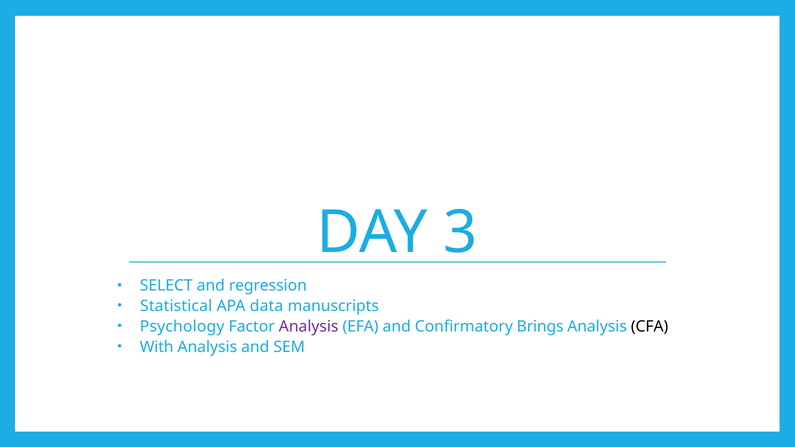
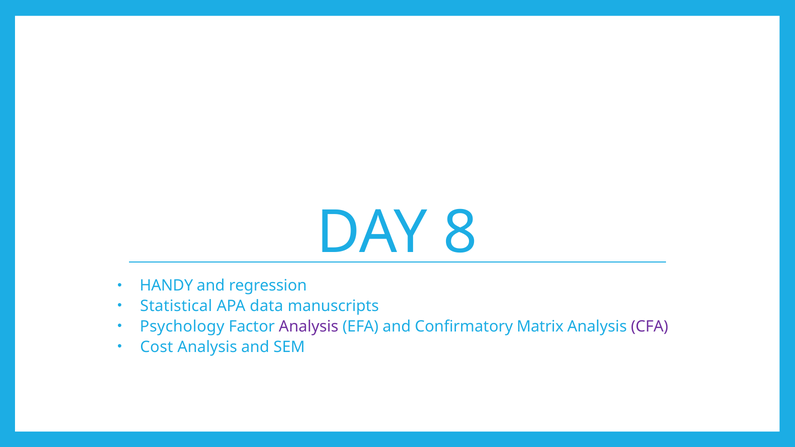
3: 3 -> 8
SELECT: SELECT -> HANDY
Brings: Brings -> Matrix
CFA colour: black -> purple
With: With -> Cost
